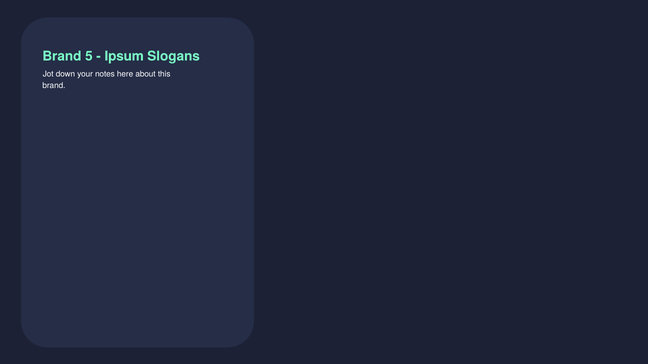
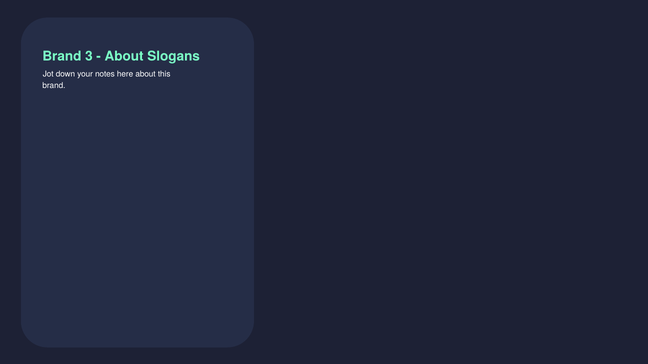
5: 5 -> 3
Ipsum at (124, 56): Ipsum -> About
